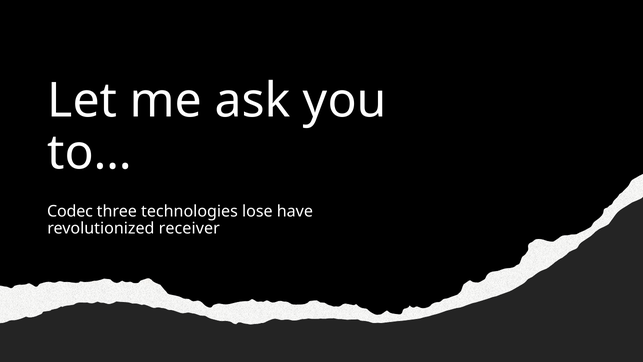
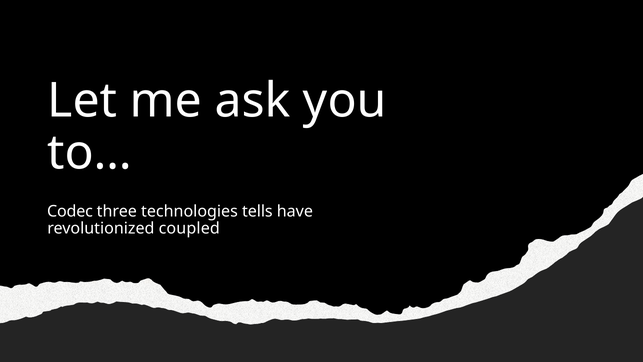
lose: lose -> tells
receiver: receiver -> coupled
